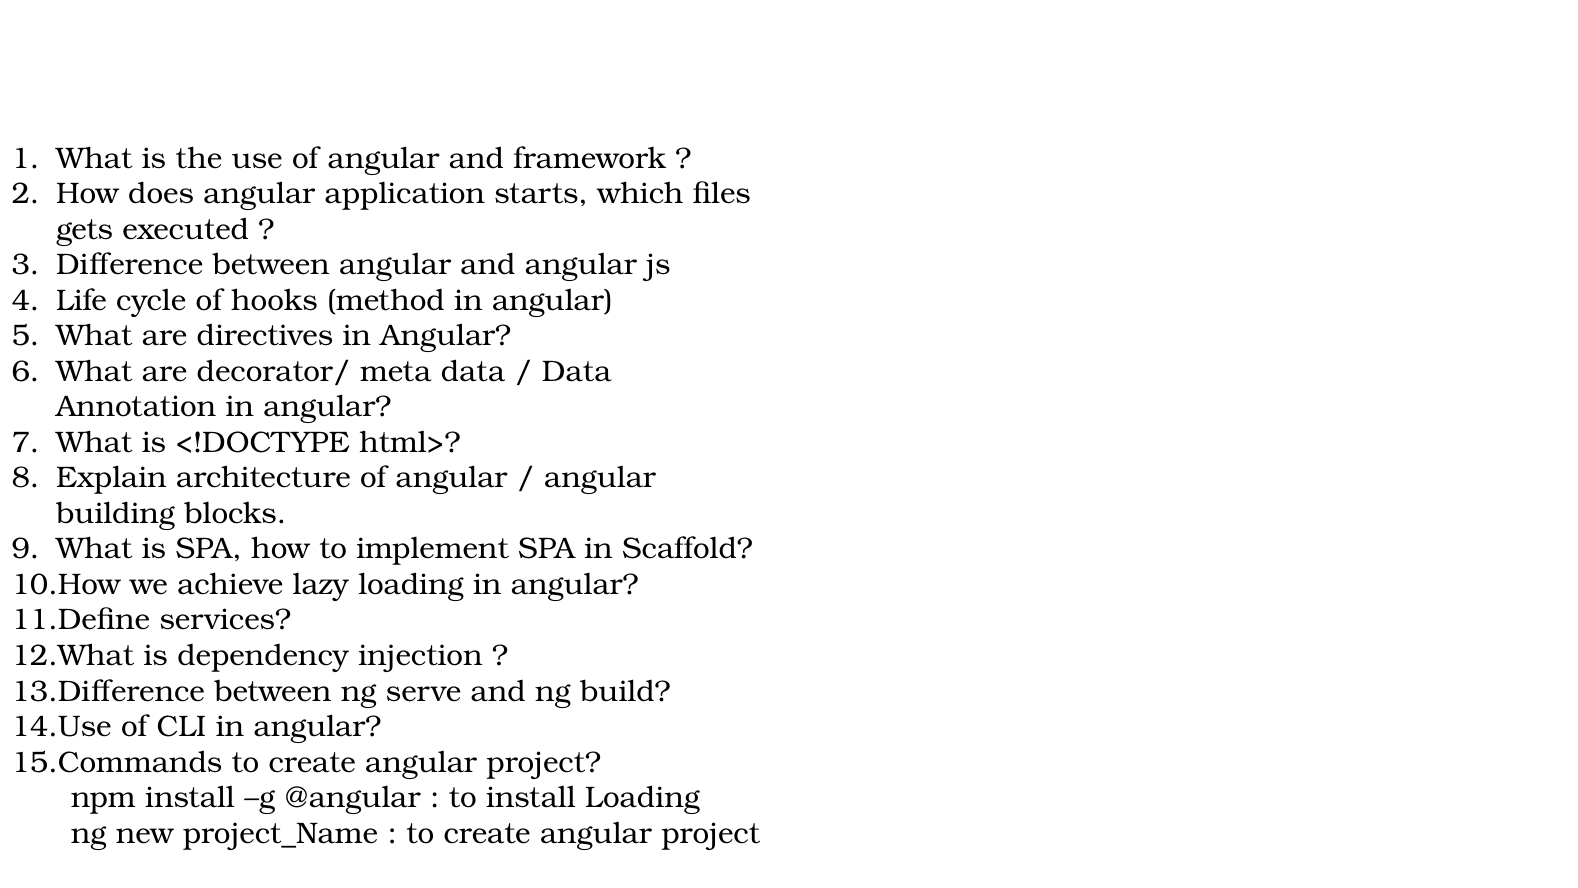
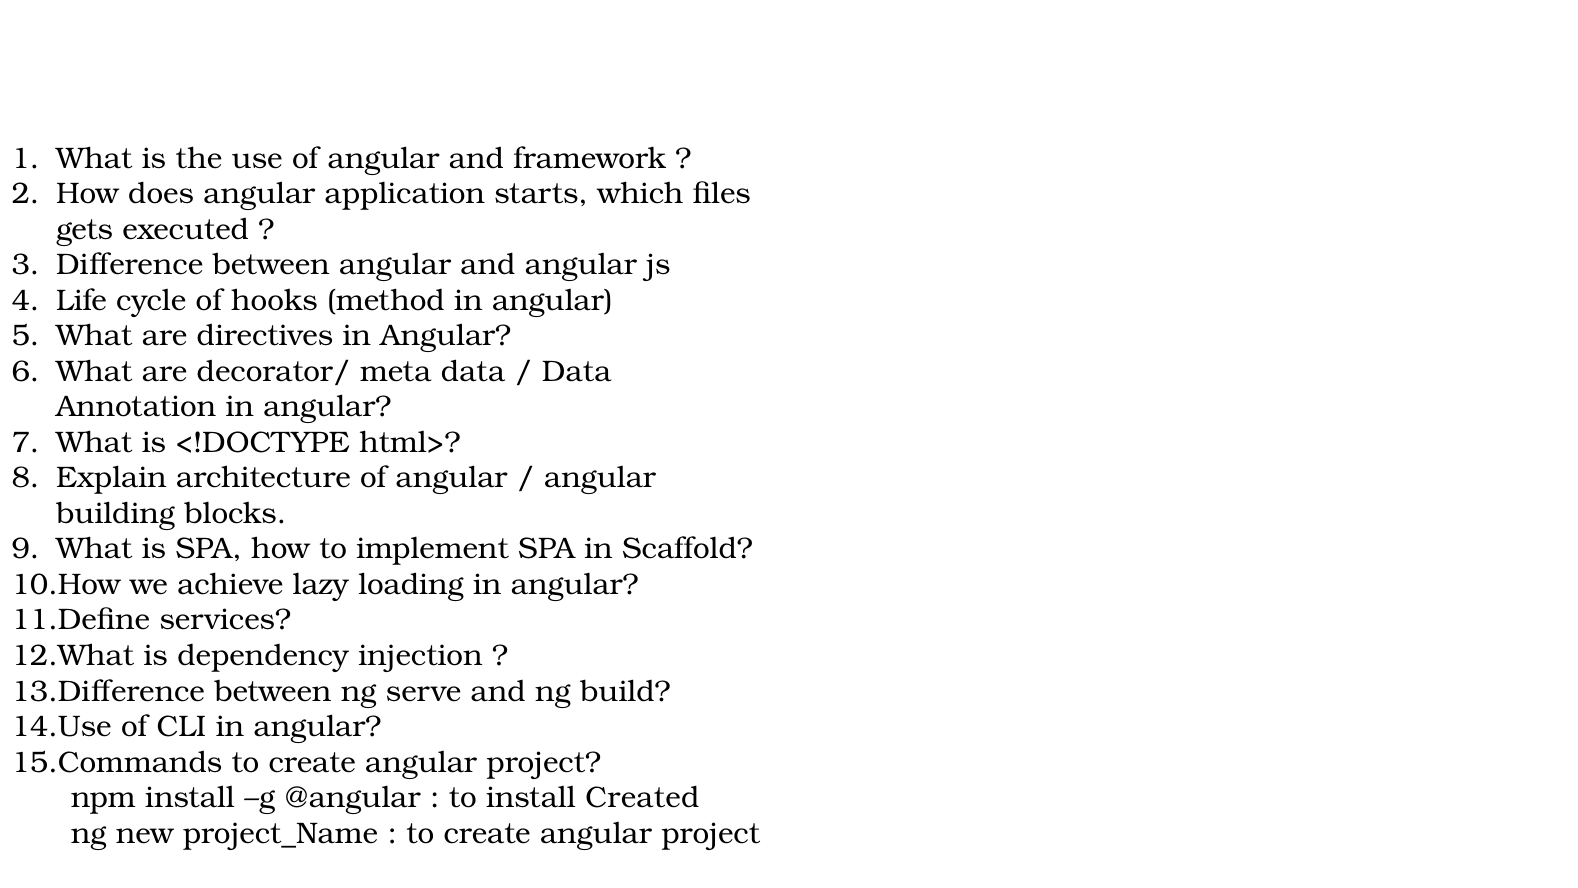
install Loading: Loading -> Created
